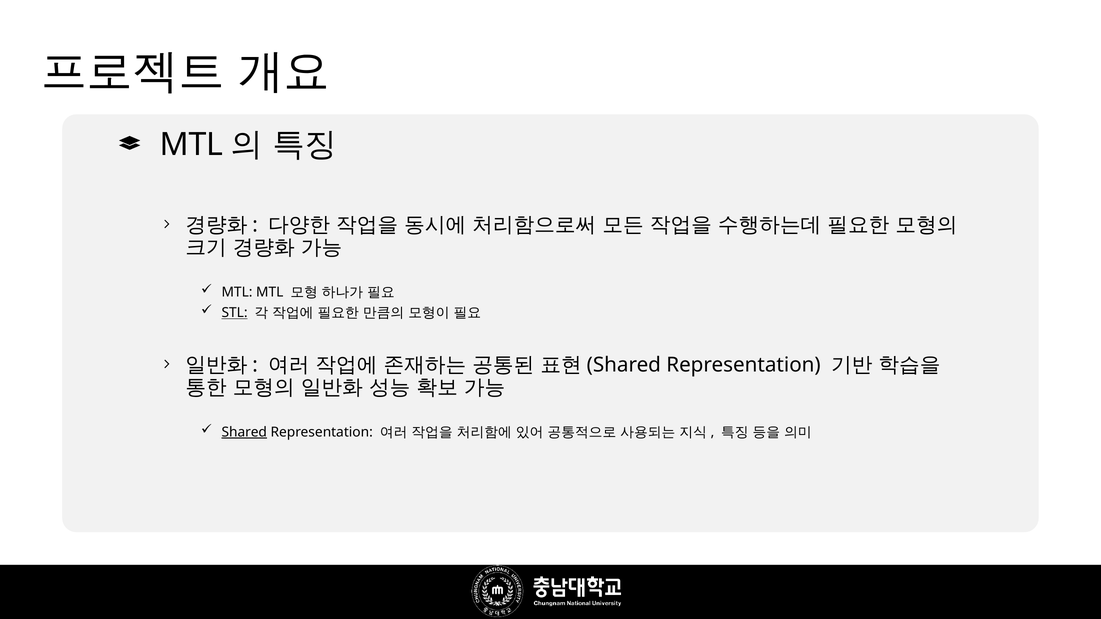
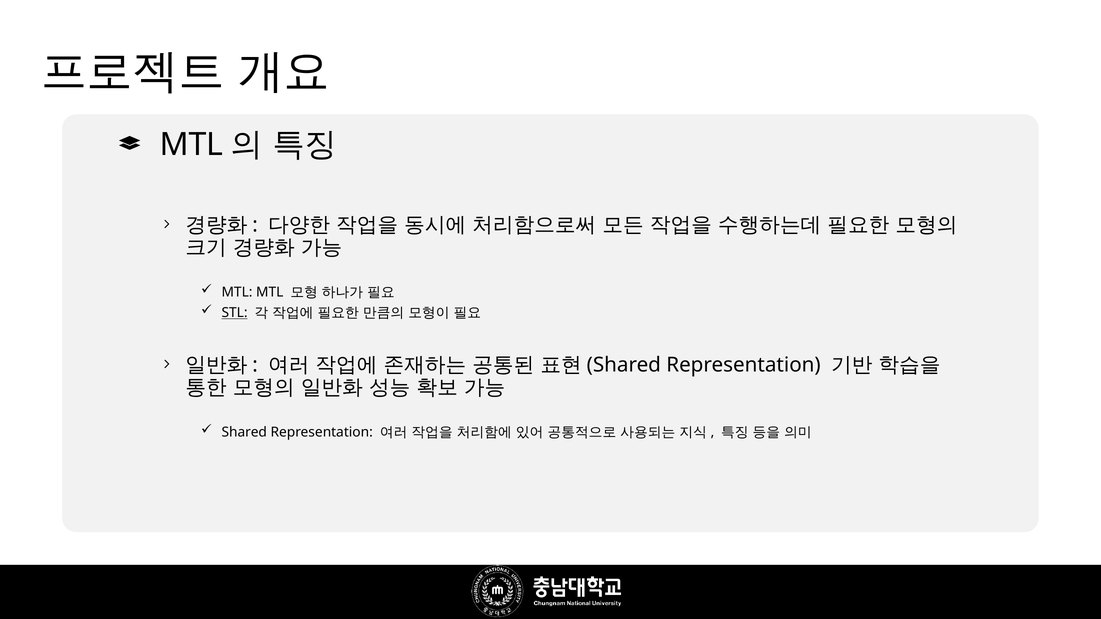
Shared underline: present -> none
